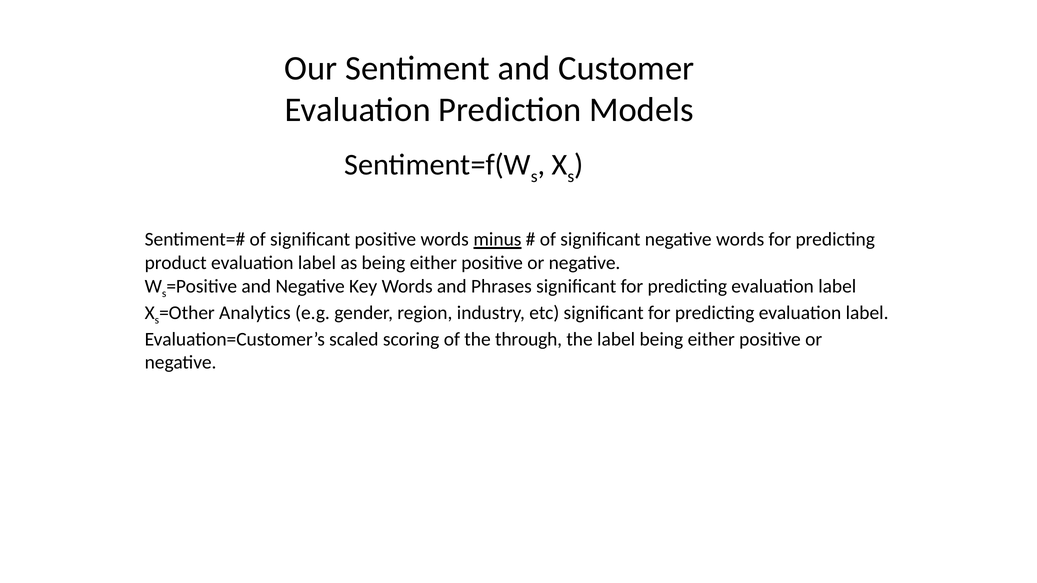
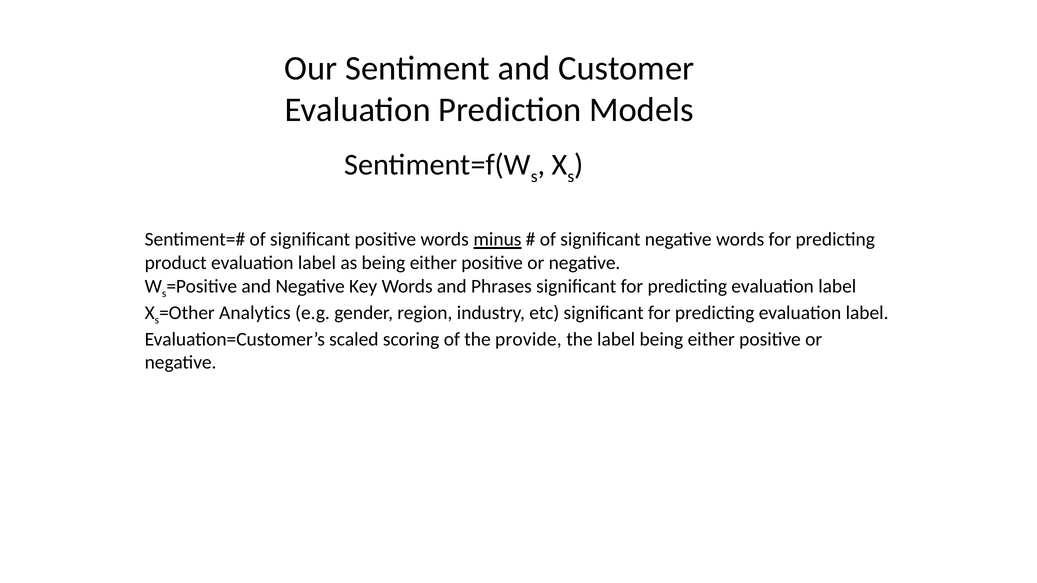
through: through -> provide
